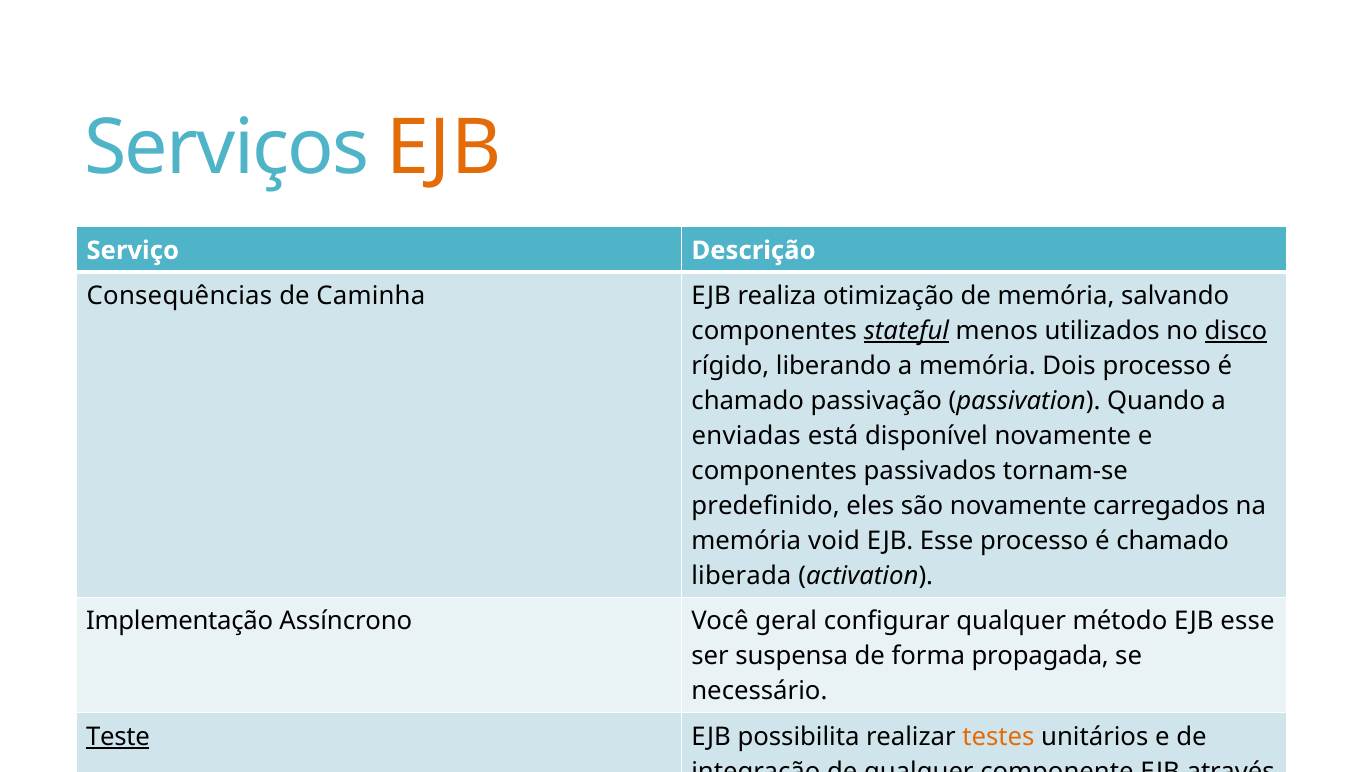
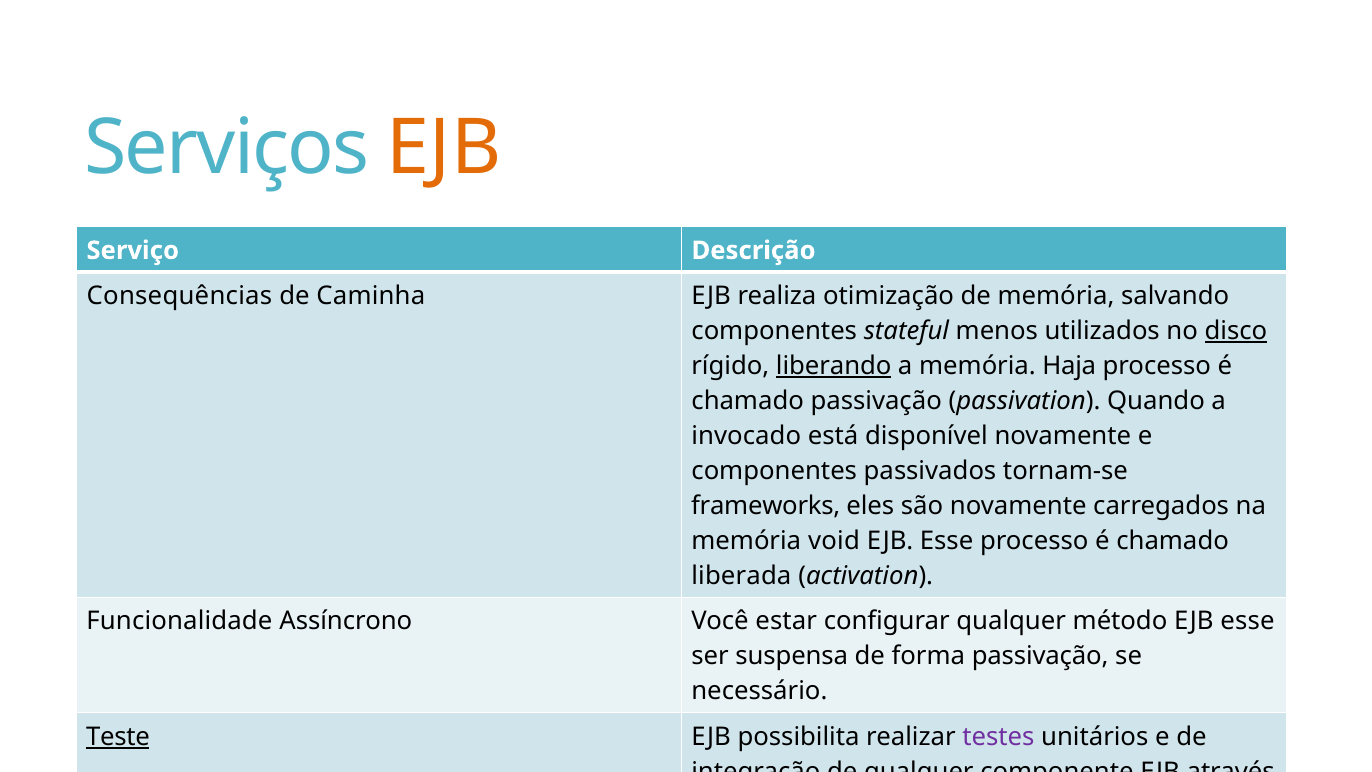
stateful underline: present -> none
liberando underline: none -> present
Dois: Dois -> Haja
enviadas: enviadas -> invocado
predefinido at (766, 506): predefinido -> frameworks
Implementação: Implementação -> Funcionalidade
geral: geral -> estar
forma propagada: propagada -> passivação
testes colour: orange -> purple
